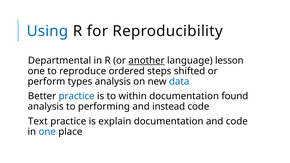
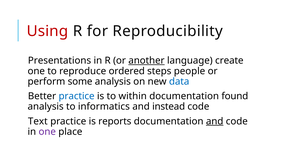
Using colour: blue -> red
Departmental: Departmental -> Presentations
lesson: lesson -> create
shifted: shifted -> people
types: types -> some
performing: performing -> informatics
explain: explain -> reports
and at (215, 121) underline: none -> present
one at (47, 132) colour: blue -> purple
